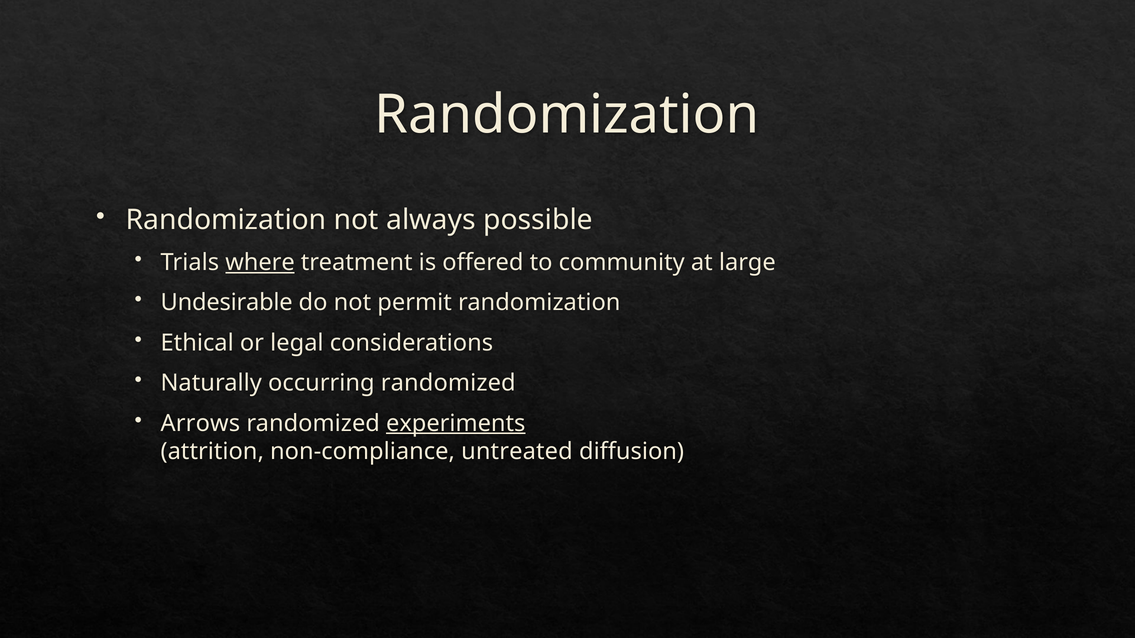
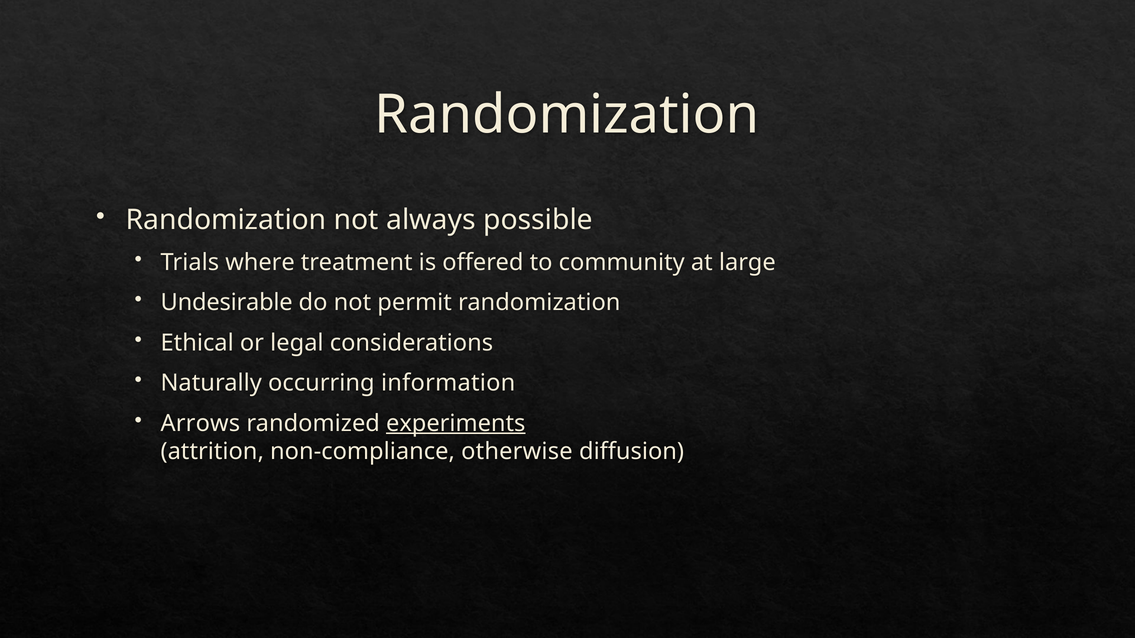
where underline: present -> none
occurring randomized: randomized -> information
untreated: untreated -> otherwise
